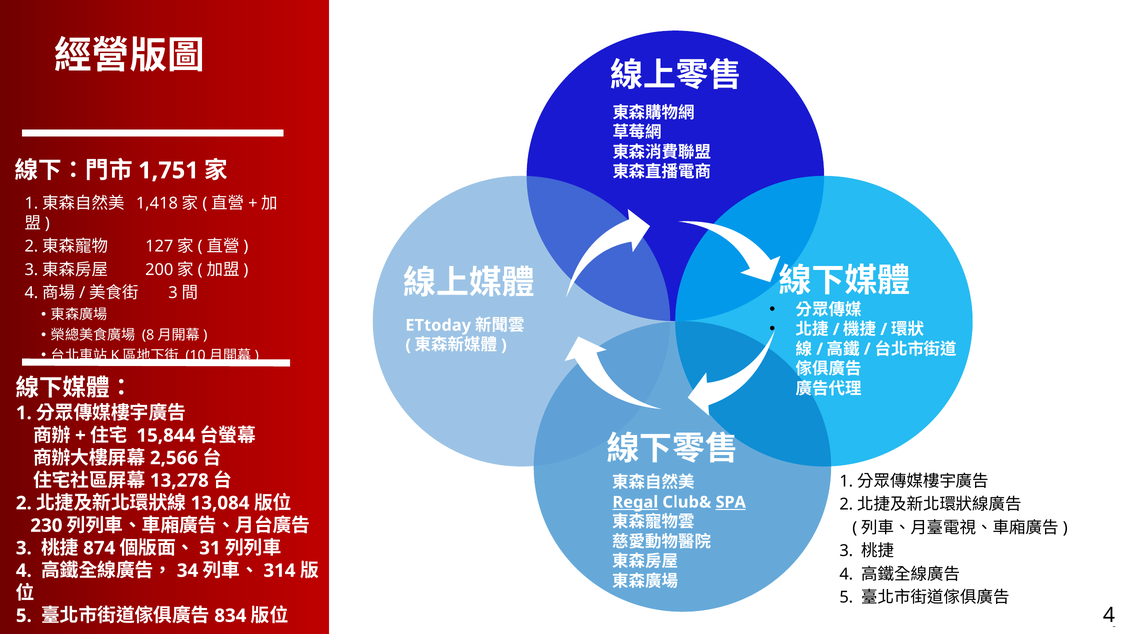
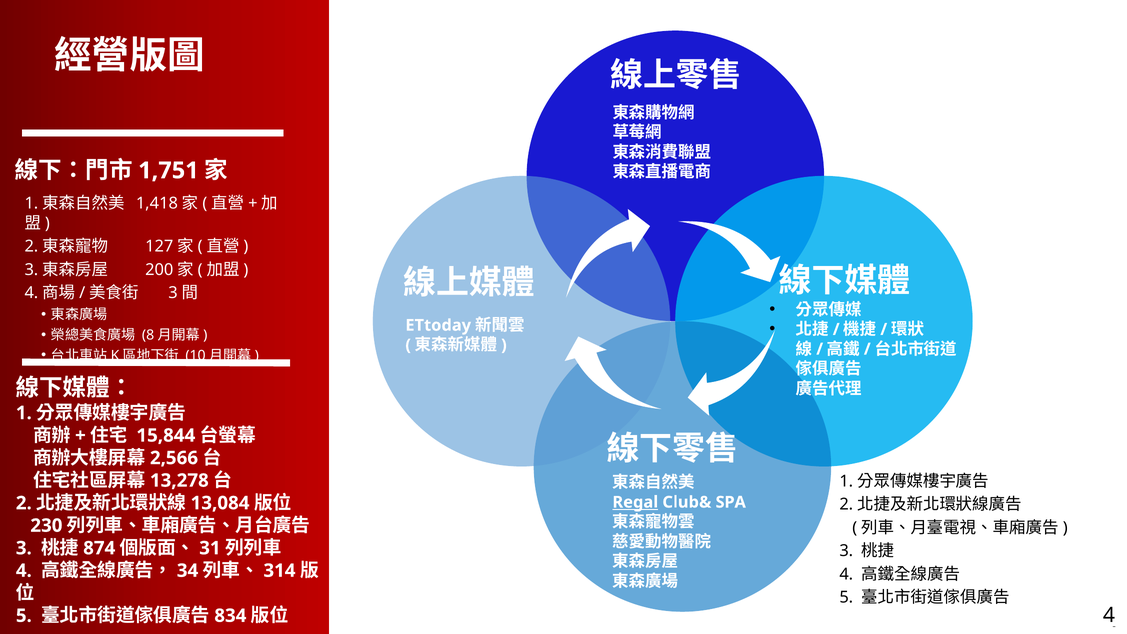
SPA underline: present -> none
